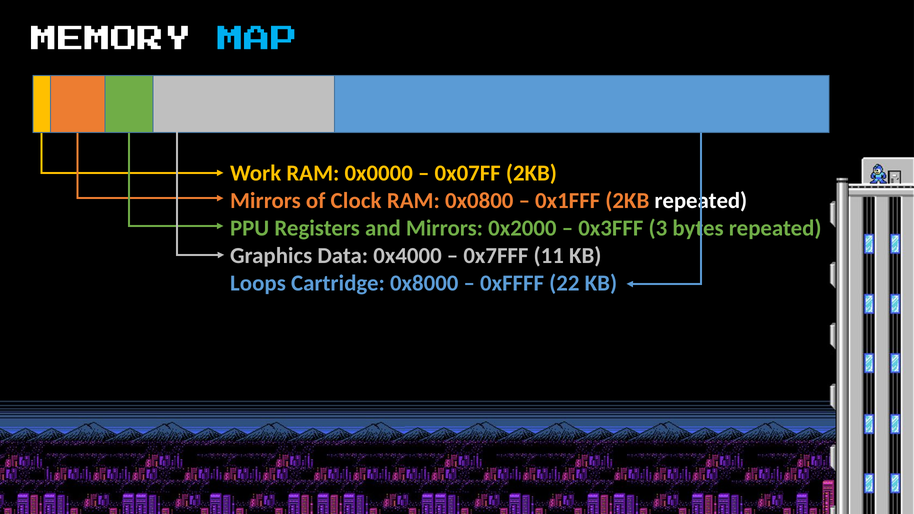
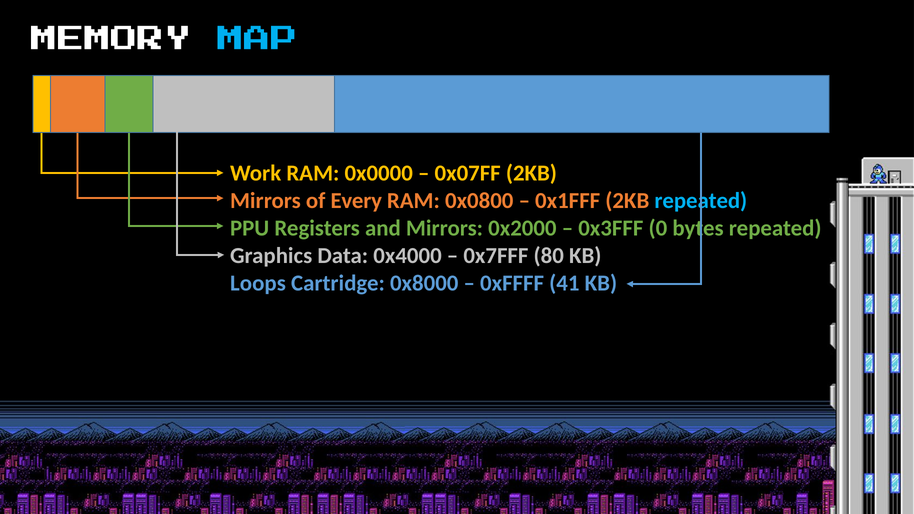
Clock: Clock -> Every
repeated at (701, 201) colour: white -> light blue
3: 3 -> 0
11: 11 -> 80
22: 22 -> 41
